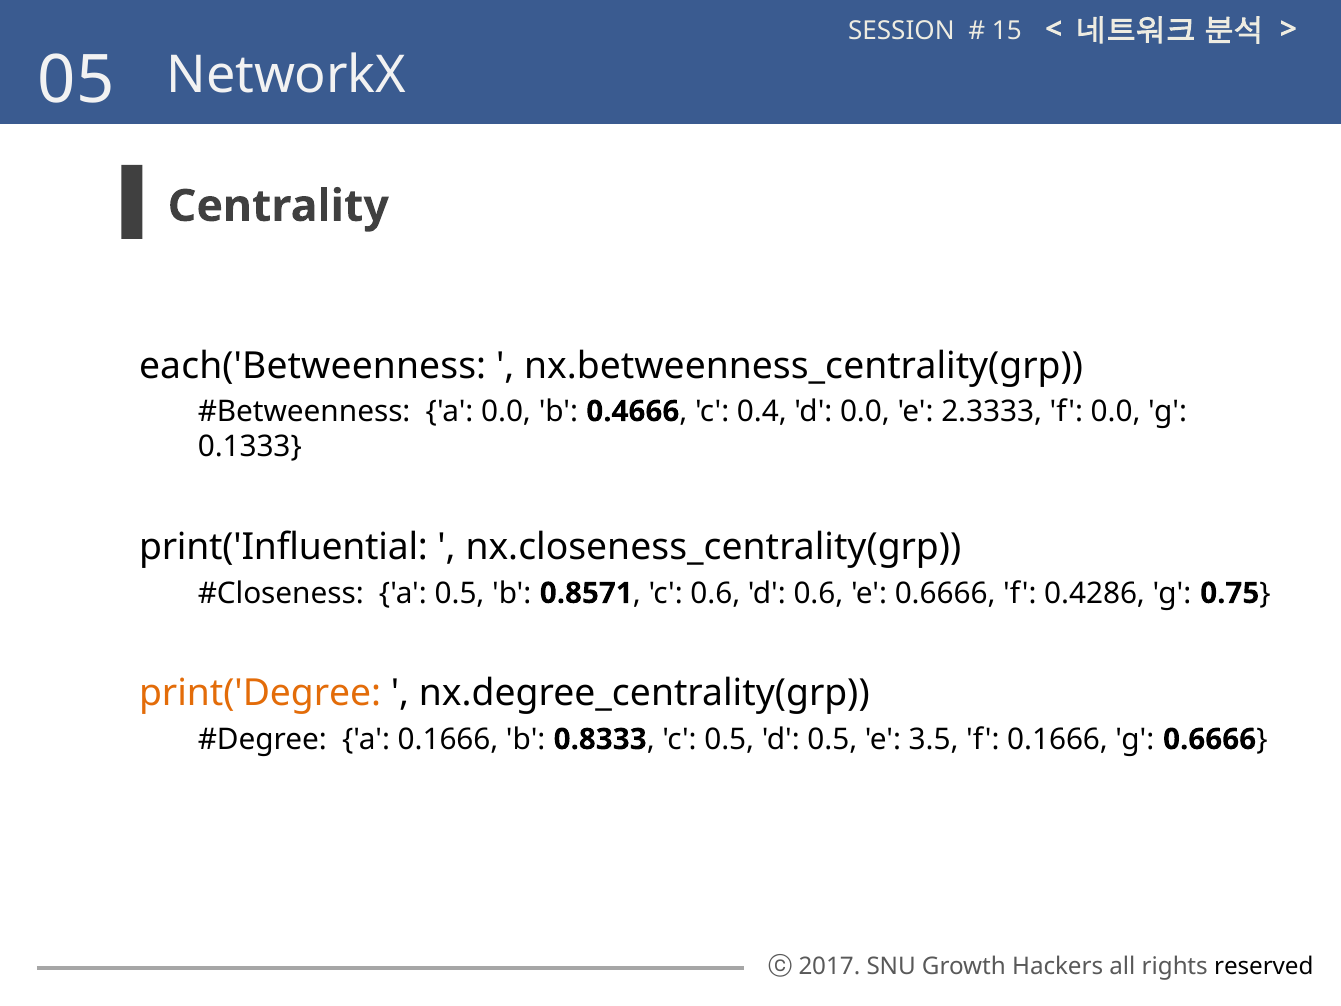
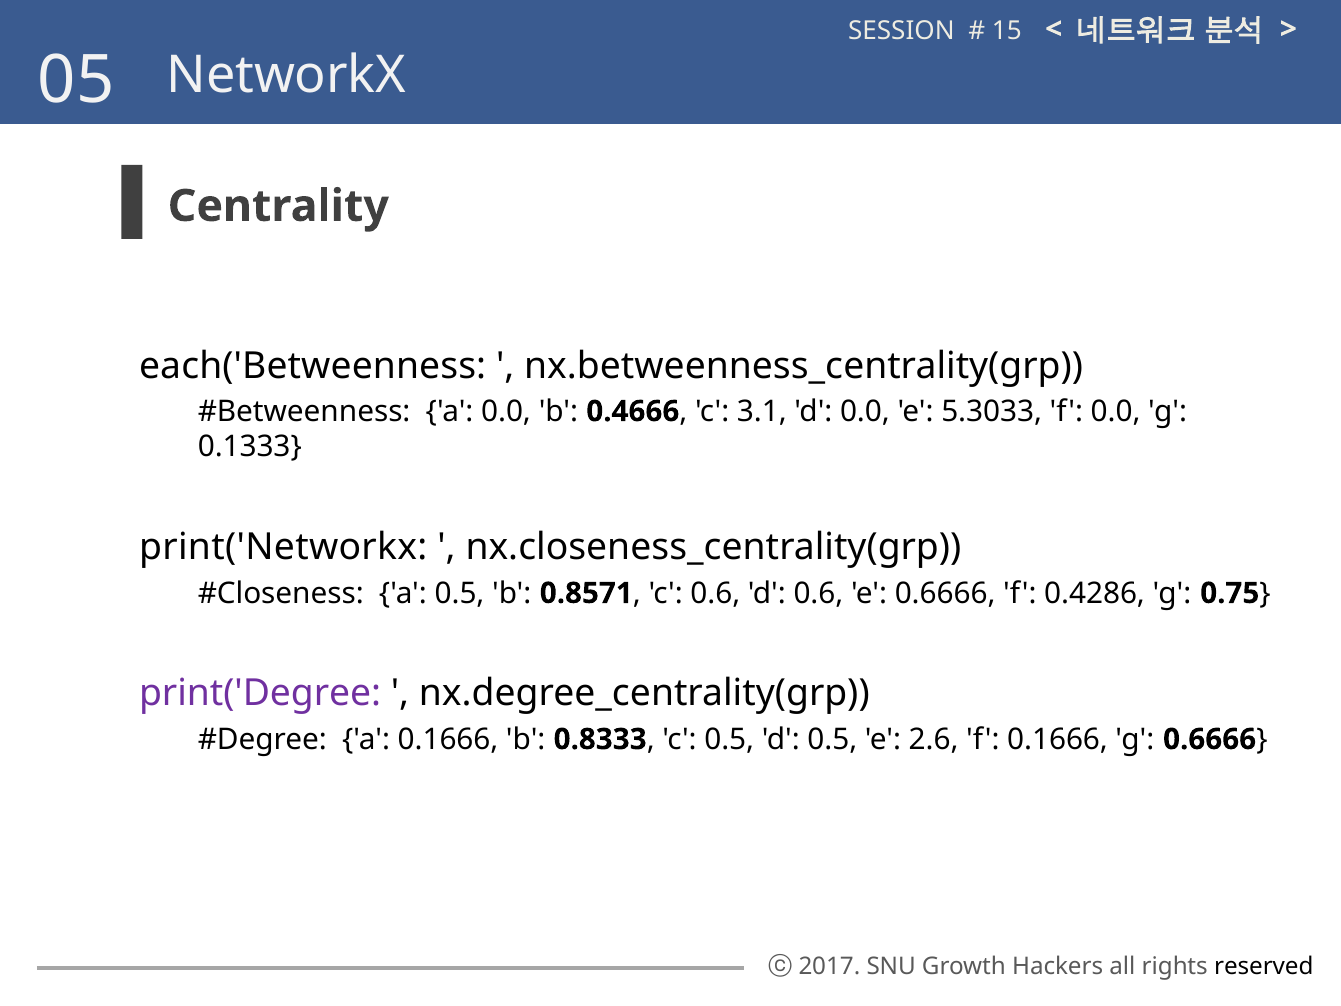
0.4: 0.4 -> 3.1
2.3333: 2.3333 -> 5.3033
print('Influential: print('Influential -> print('Networkx
print('Degree colour: orange -> purple
3.5: 3.5 -> 2.6
